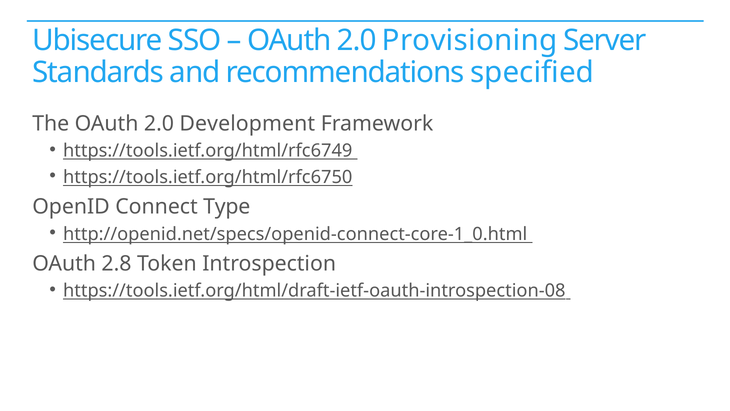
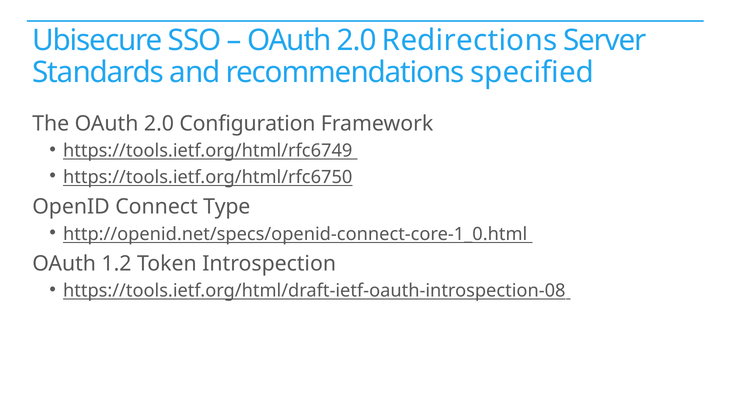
Provisioning: Provisioning -> Redirections
Development: Development -> Configuration
2.8: 2.8 -> 1.2
